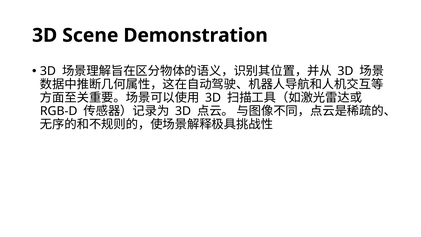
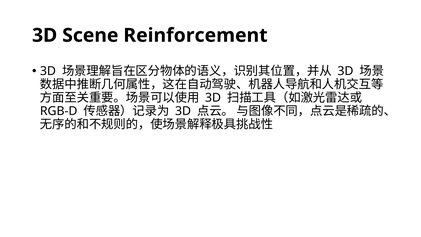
Demonstration: Demonstration -> Reinforcement
